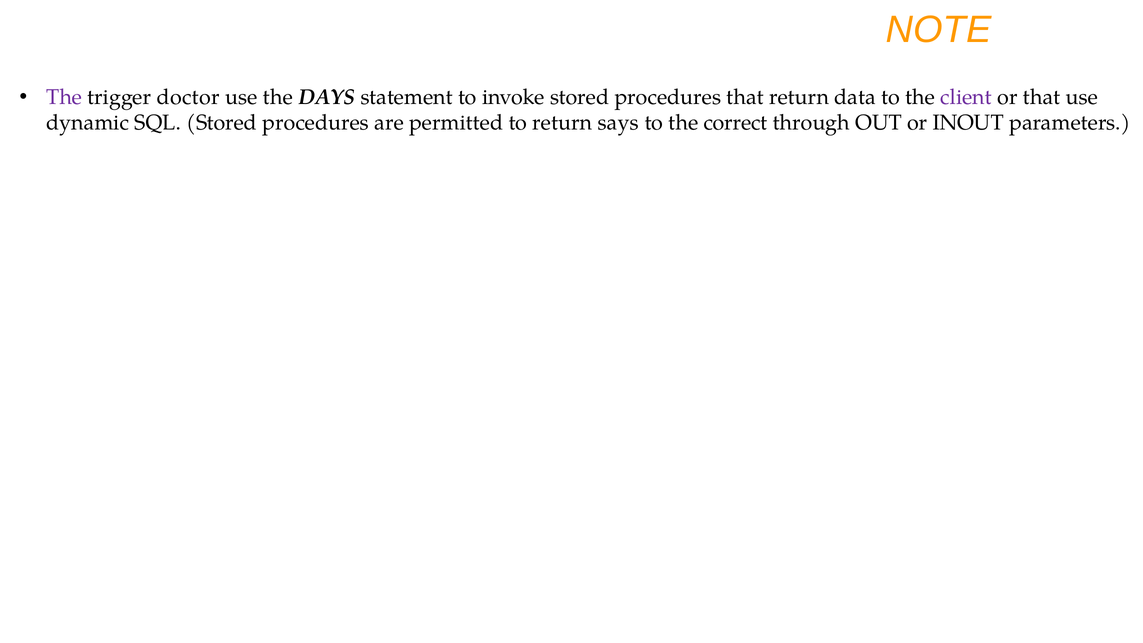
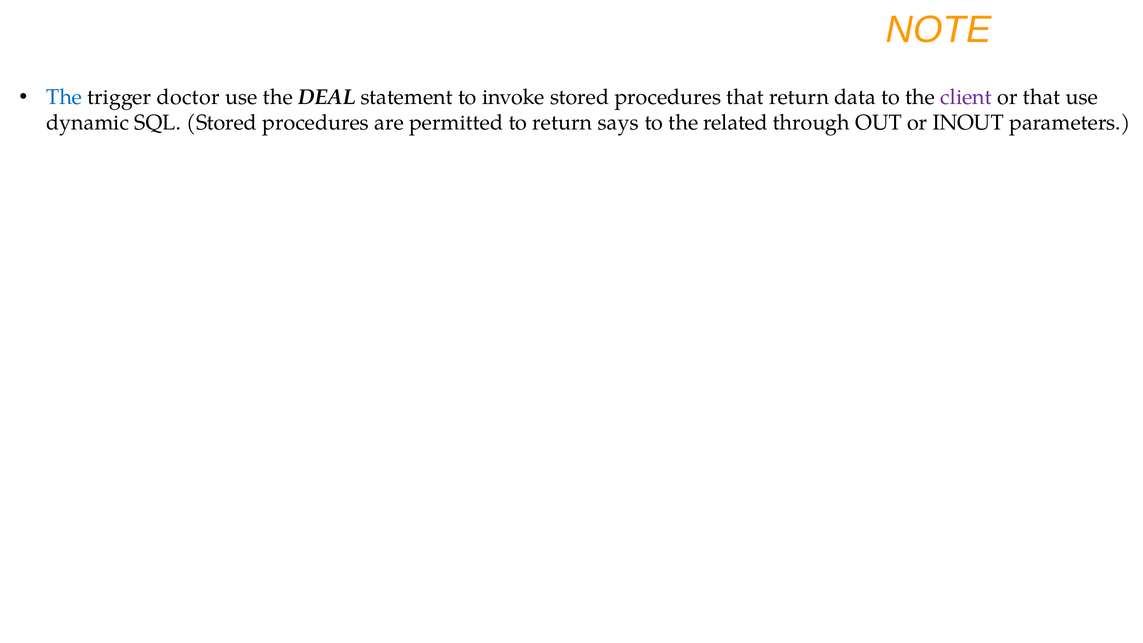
The at (64, 97) colour: purple -> blue
DAYS: DAYS -> DEAL
correct: correct -> related
